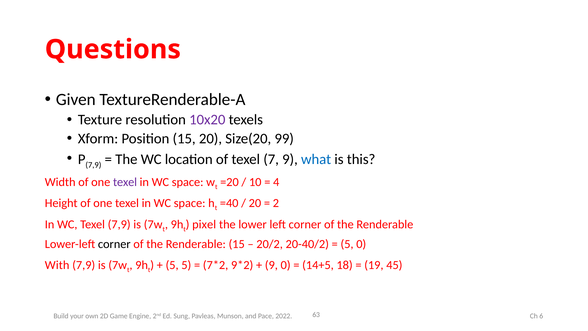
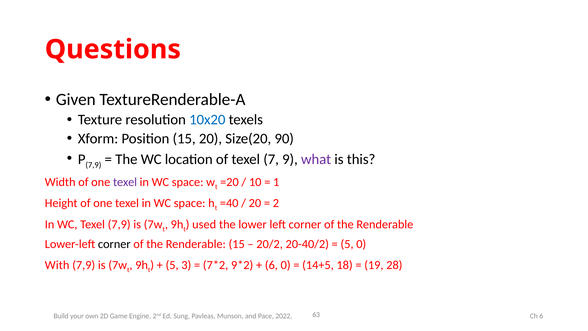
10x20 colour: purple -> blue
99: 99 -> 90
what colour: blue -> purple
4: 4 -> 1
pixel: pixel -> used
5 5: 5 -> 3
9 at (271, 265): 9 -> 6
45: 45 -> 28
